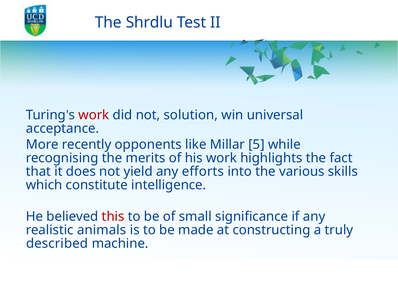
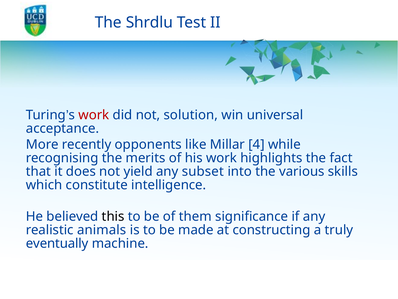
5: 5 -> 4
efforts: efforts -> subset
this colour: red -> black
small: small -> them
described: described -> eventually
